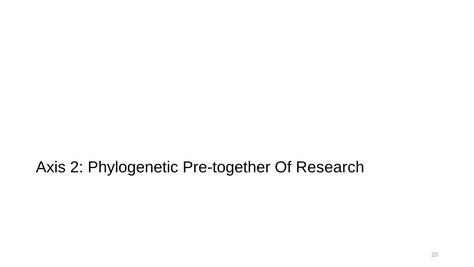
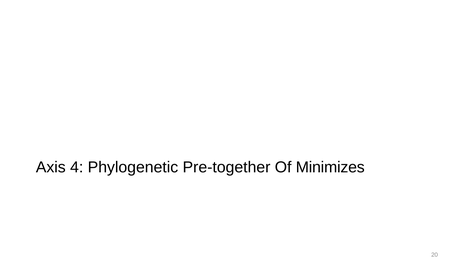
2: 2 -> 4
Research: Research -> Minimizes
